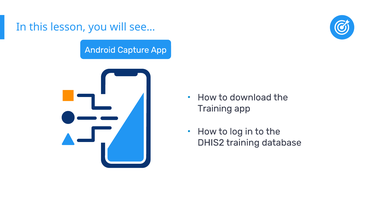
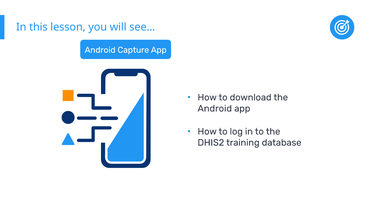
Training at (215, 108): Training -> Android
